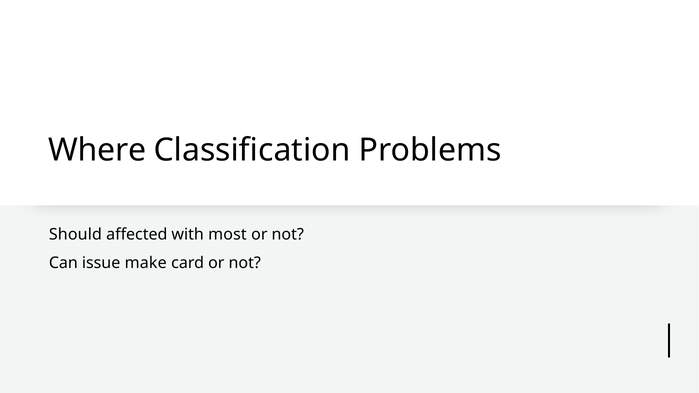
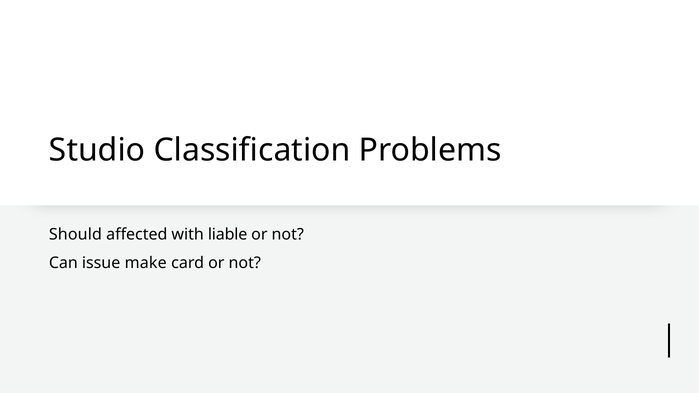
Where: Where -> Studio
most: most -> liable
